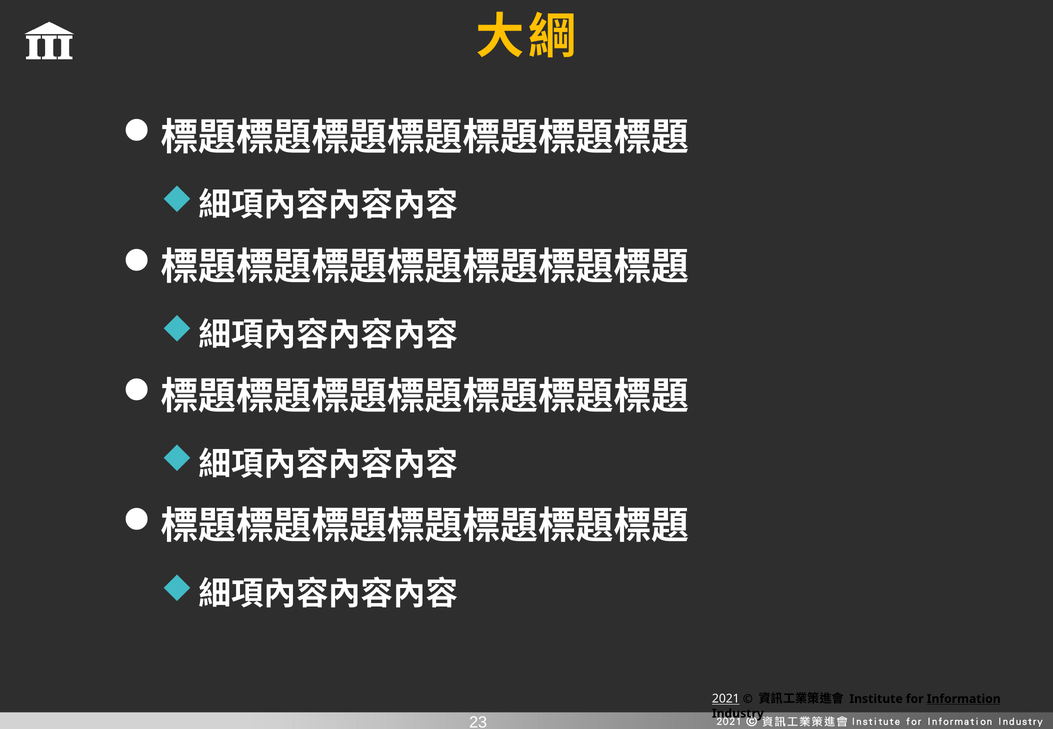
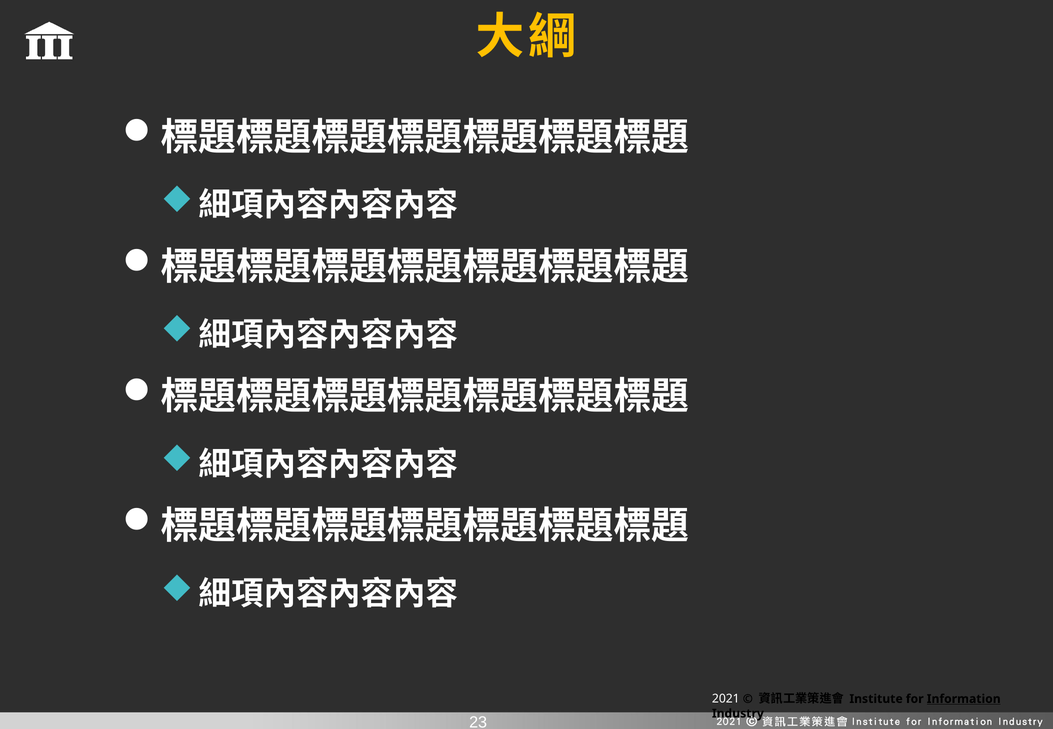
2021 underline: present -> none
